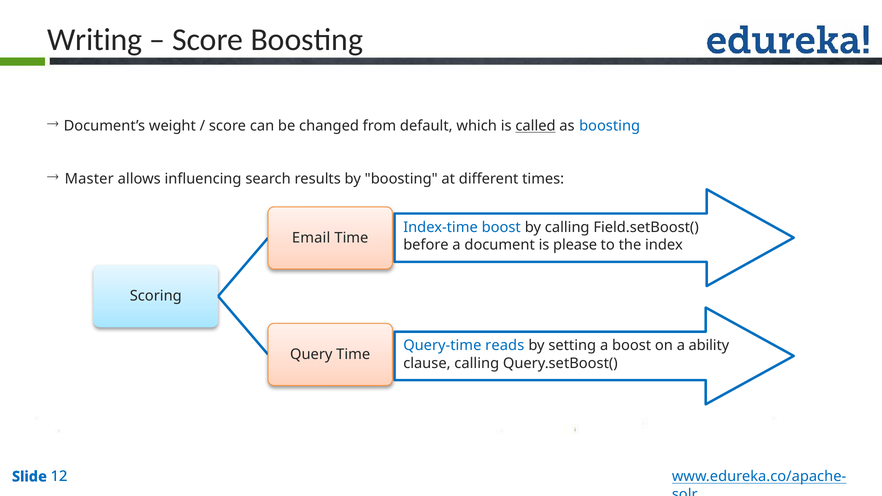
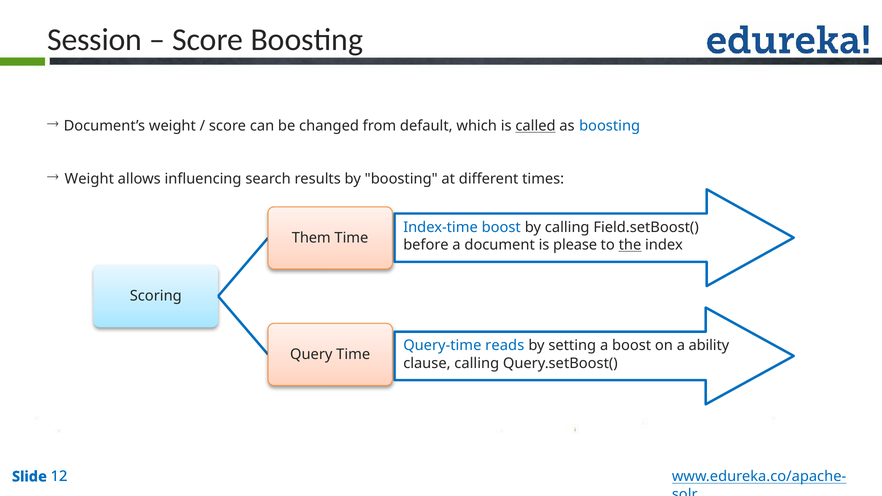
Writing: Writing -> Session
Master at (89, 179): Master -> Weight
Email: Email -> Them
the underline: none -> present
